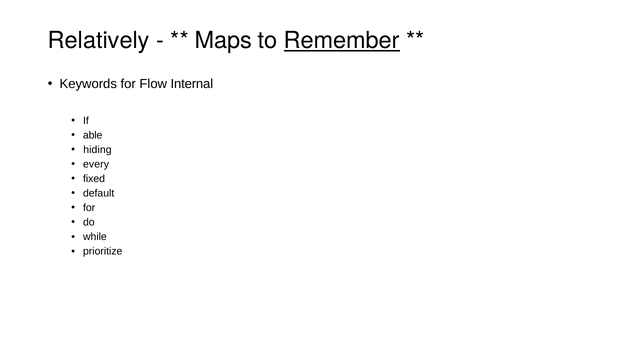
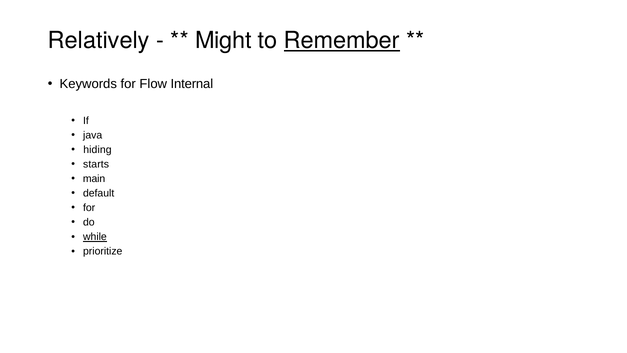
Maps: Maps -> Might
able: able -> java
every: every -> starts
fixed: fixed -> main
while underline: none -> present
